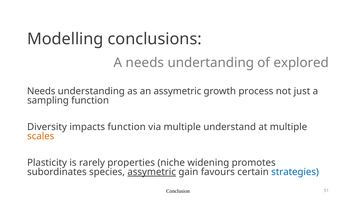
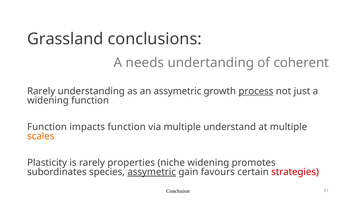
Modelling: Modelling -> Grassland
explored: explored -> coherent
Needs at (41, 91): Needs -> Rarely
process underline: none -> present
sampling at (48, 101): sampling -> widening
Diversity at (47, 127): Diversity -> Function
strategies colour: blue -> red
